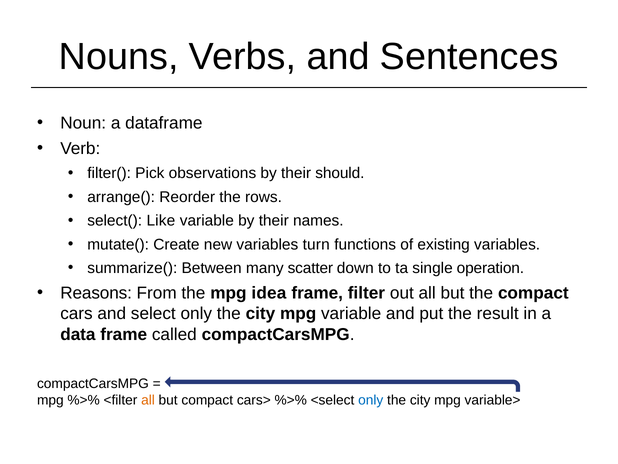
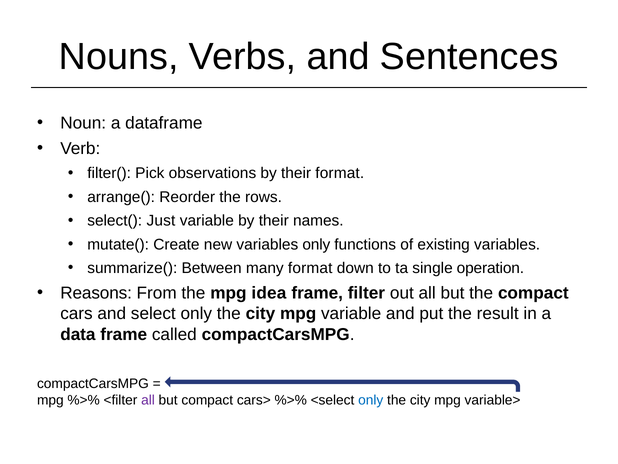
their should: should -> format
Like: Like -> Just
variables turn: turn -> only
many scatter: scatter -> format
all at (148, 400) colour: orange -> purple
